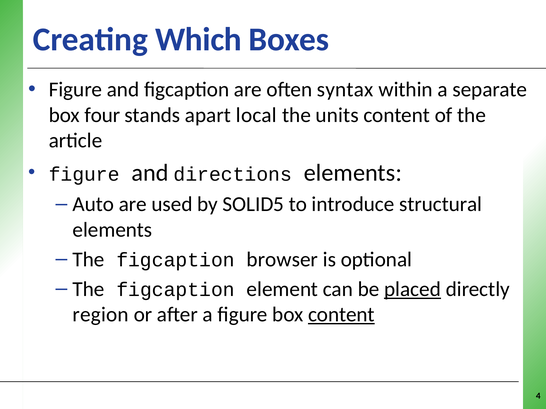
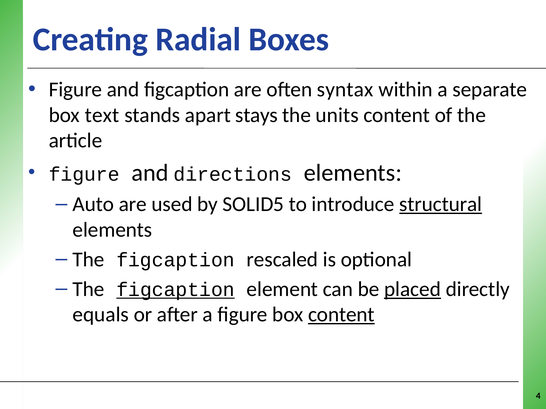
Which: Which -> Radial
four: four -> text
local: local -> stays
structural underline: none -> present
browser: browser -> rescaled
figcaption at (176, 290) underline: none -> present
region: region -> equals
